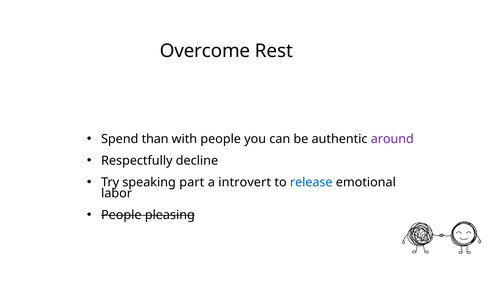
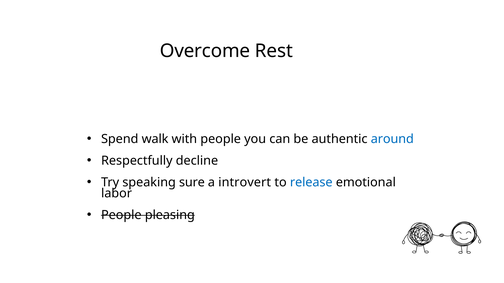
than: than -> walk
around colour: purple -> blue
part: part -> sure
